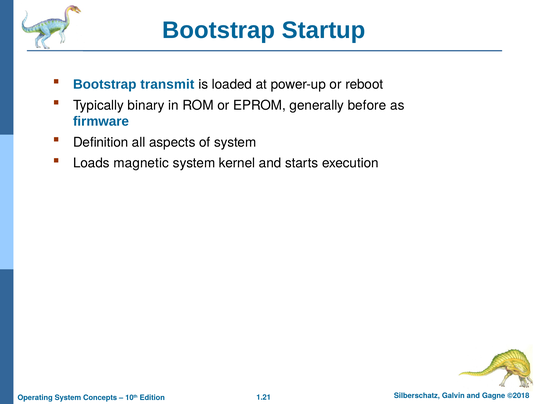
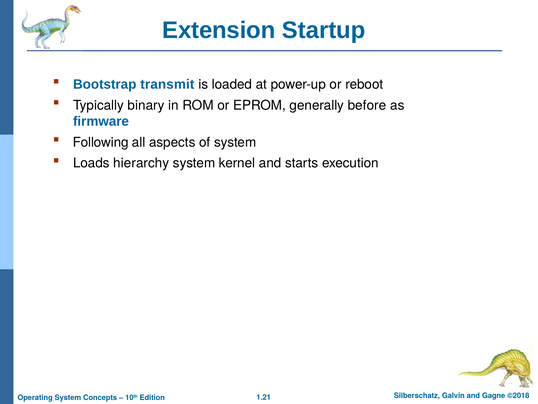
Bootstrap at (219, 30): Bootstrap -> Extension
Definition: Definition -> Following
magnetic: magnetic -> hierarchy
